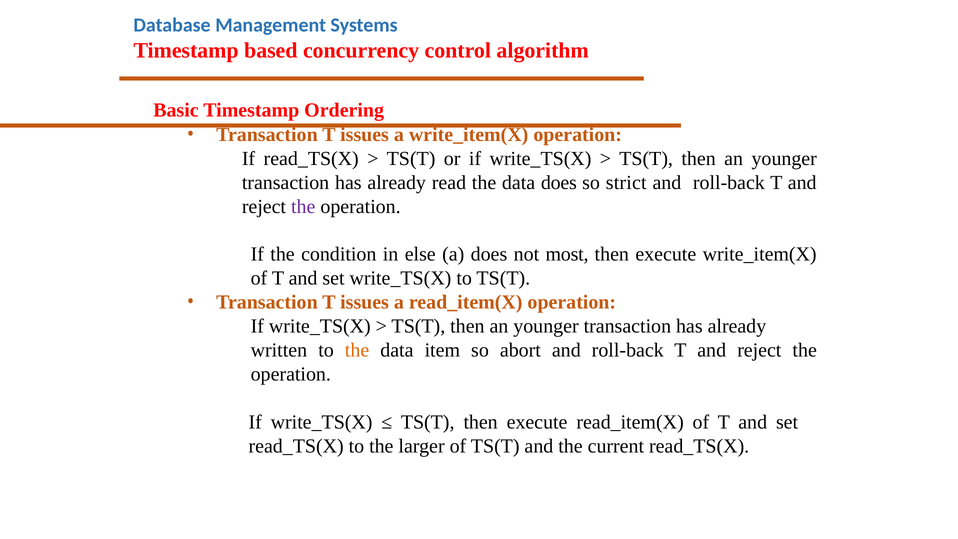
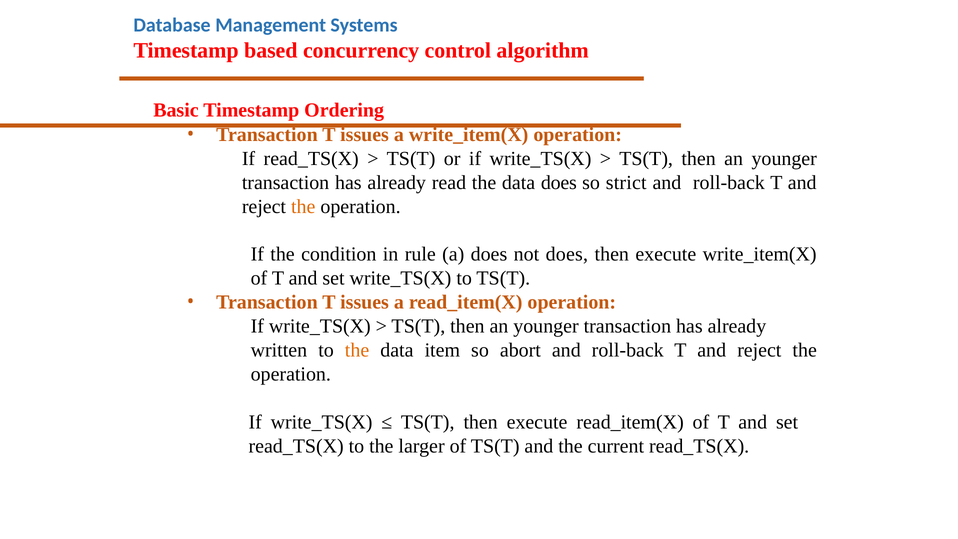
the at (303, 207) colour: purple -> orange
else: else -> rule
not most: most -> does
